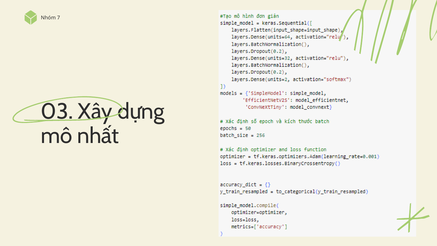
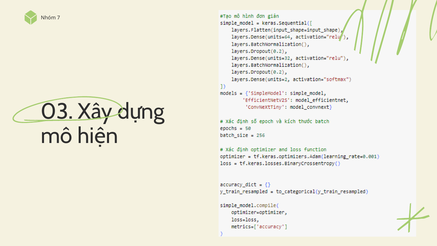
nhất: nhất -> hiện
